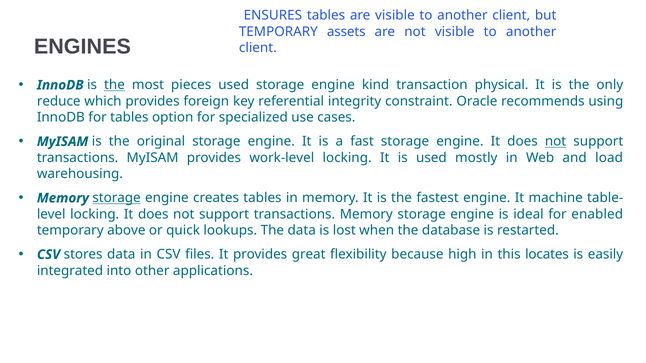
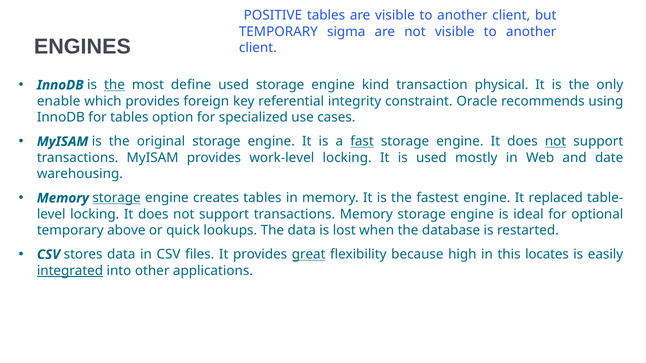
ENSURES: ENSURES -> POSITIVE
assets: assets -> sigma
pieces: pieces -> define
reduce: reduce -> enable
fast underline: none -> present
load: load -> date
machine: machine -> replaced
enabled: enabled -> optional
great underline: none -> present
integrated underline: none -> present
